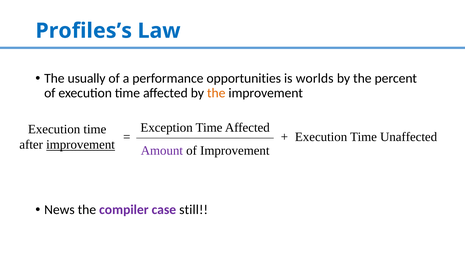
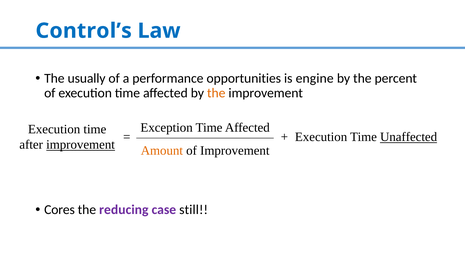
Profiles’s: Profiles’s -> Control’s
worlds: worlds -> engine
Unaffected underline: none -> present
Amount colour: purple -> orange
News: News -> Cores
compiler: compiler -> reducing
